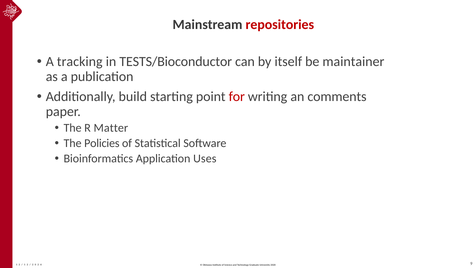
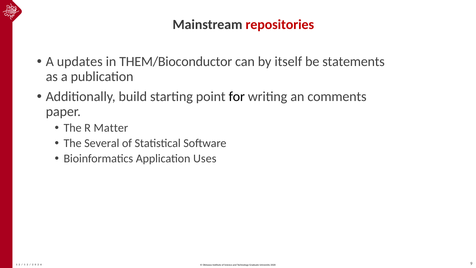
tracking: tracking -> updates
TESTS/Bioconductor: TESTS/Bioconductor -> THEM/Bioconductor
maintainer: maintainer -> statements
for colour: red -> black
Policies: Policies -> Several
